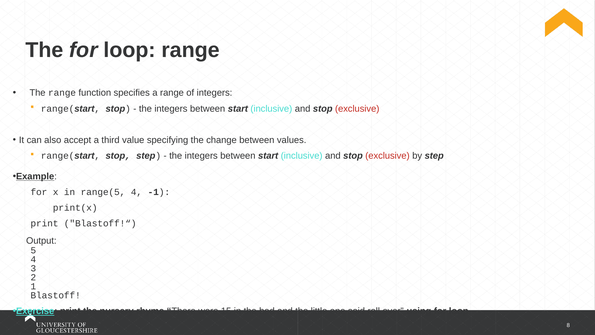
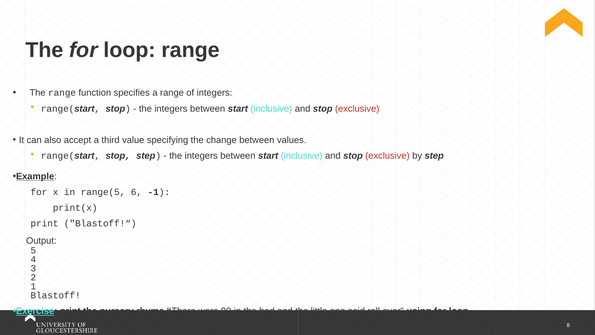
range(5 4: 4 -> 6
15: 15 -> 90
